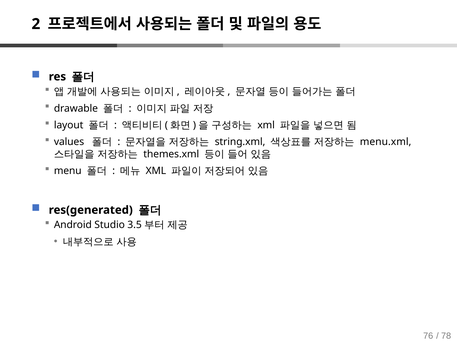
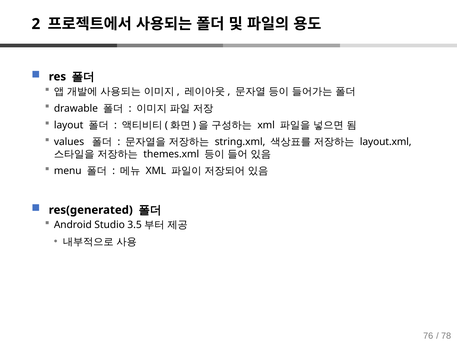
menu.xml: menu.xml -> layout.xml
